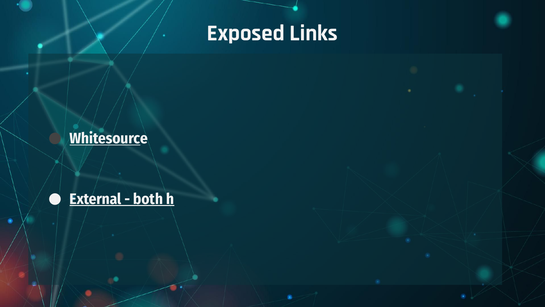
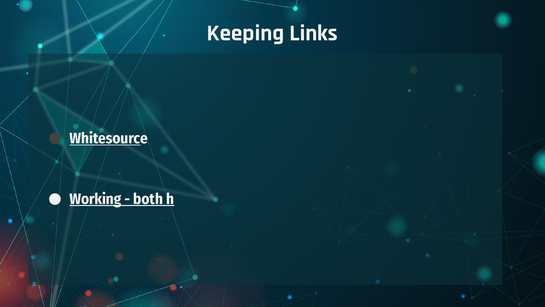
Exposed: Exposed -> Keeping
External: External -> Working
